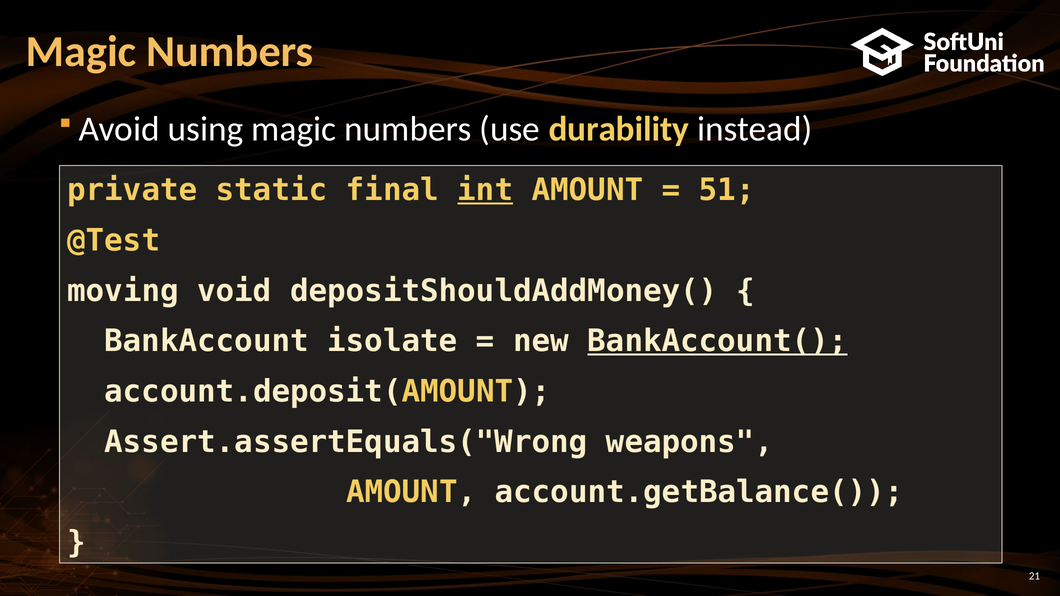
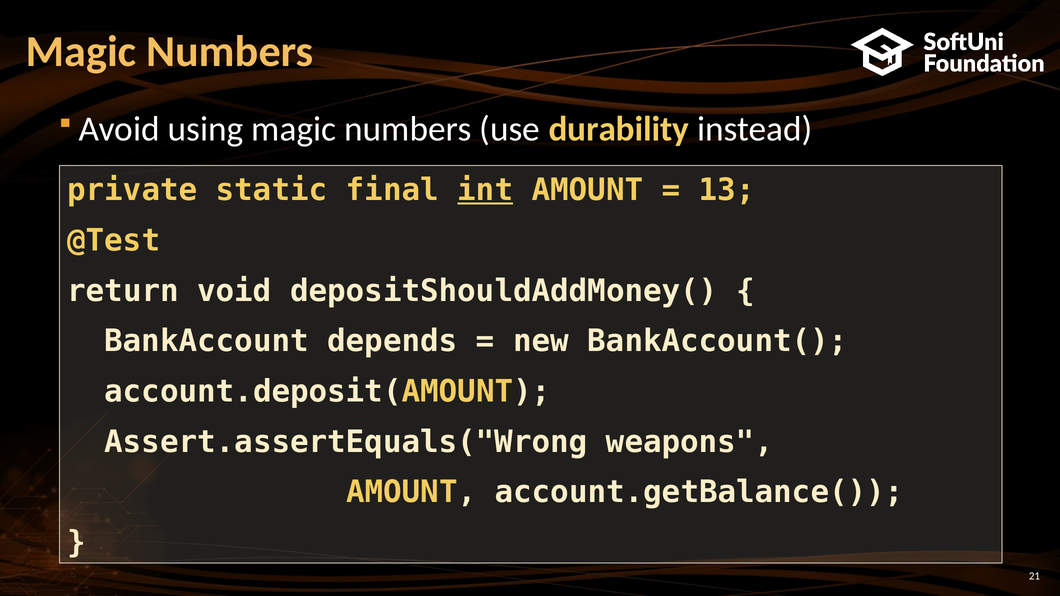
51: 51 -> 13
moving: moving -> return
isolate: isolate -> depends
BankAccount( underline: present -> none
